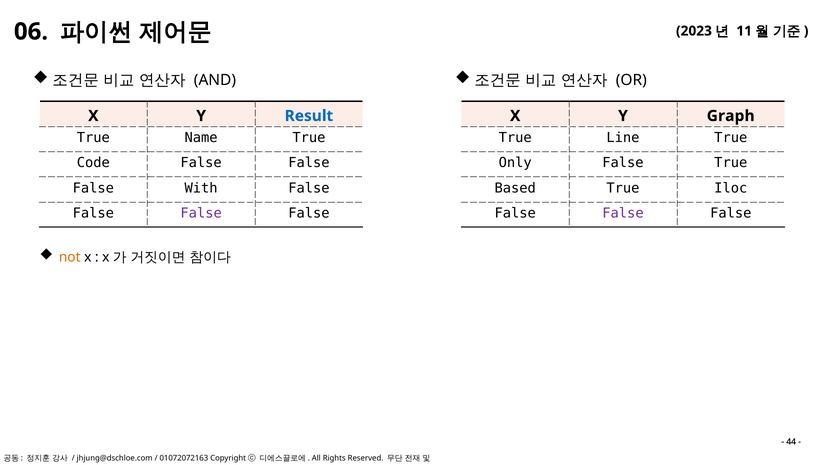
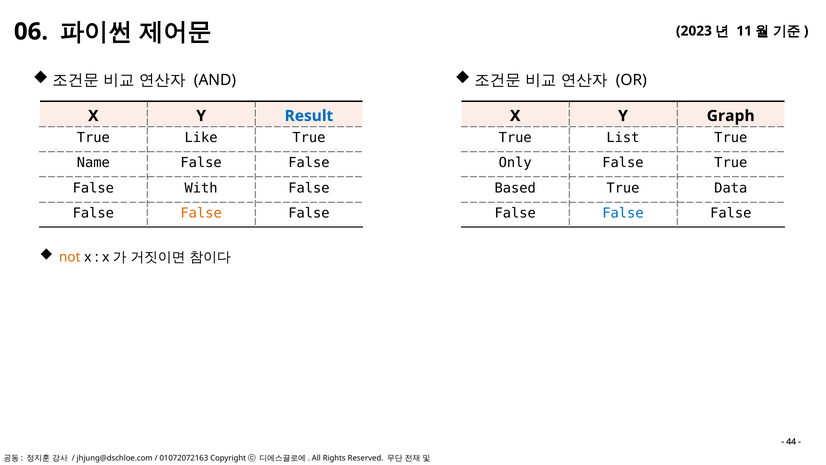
Name: Name -> Like
Line: Line -> List
Code: Code -> Name
Iloc: Iloc -> Data
False at (201, 213) colour: purple -> orange
False at (623, 213) colour: purple -> blue
